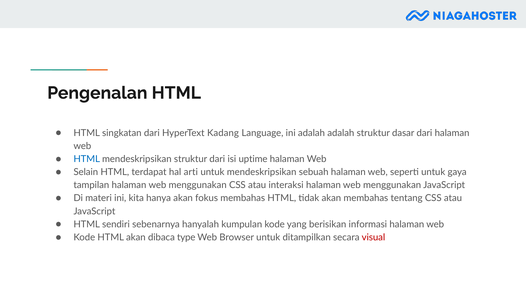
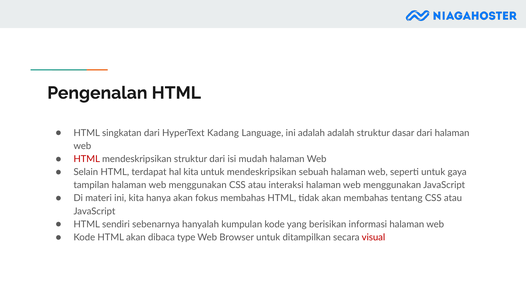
HTML at (87, 159) colour: blue -> red
uptime: uptime -> mudah
hal arti: arti -> kita
